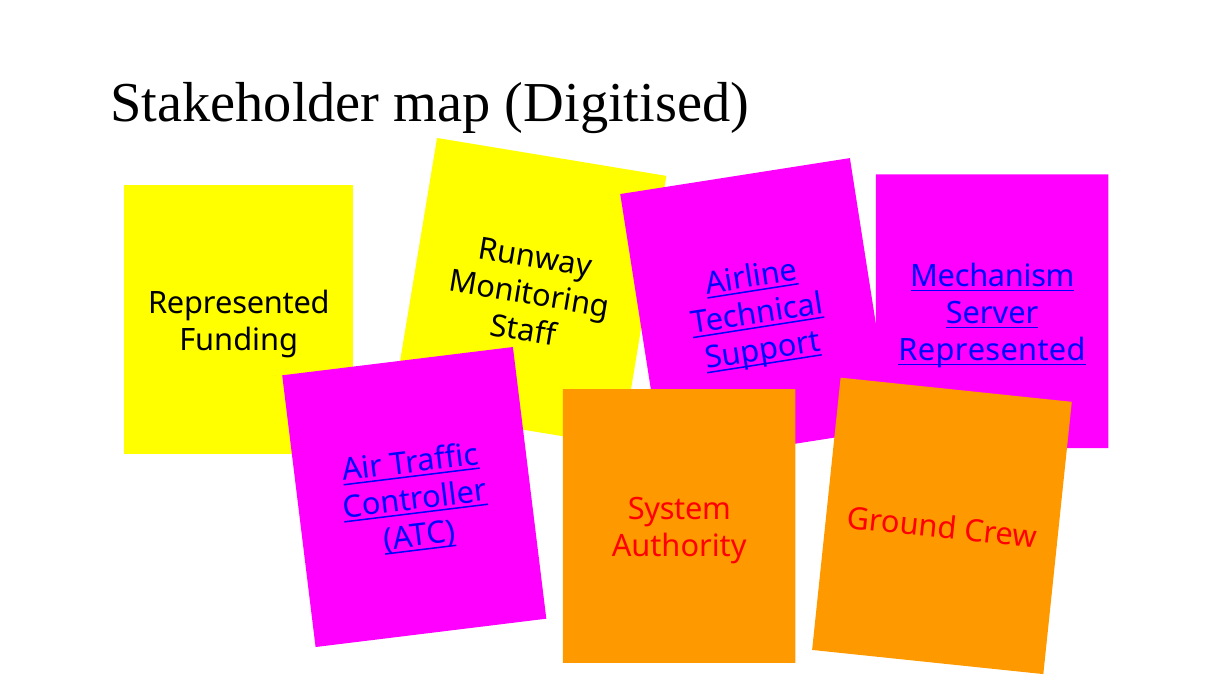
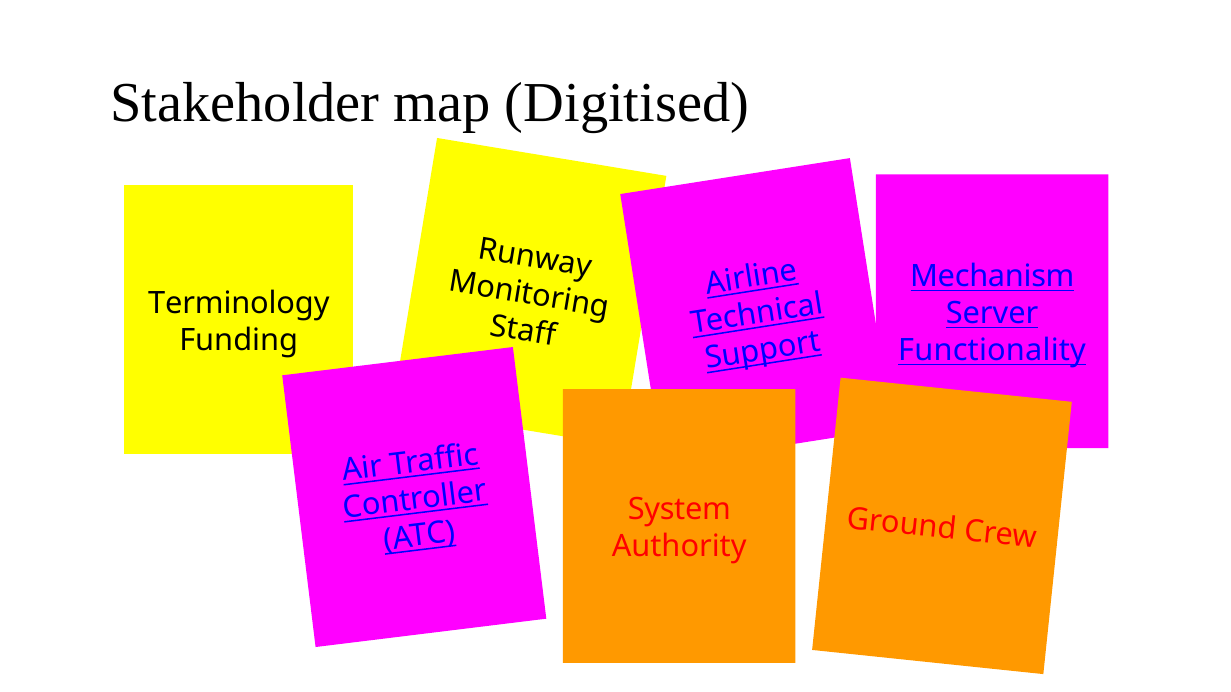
Represented at (239, 303): Represented -> Terminology
Represented at (992, 351): Represented -> Functionality
